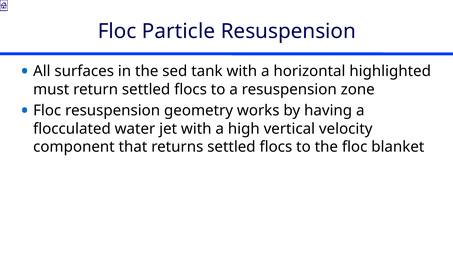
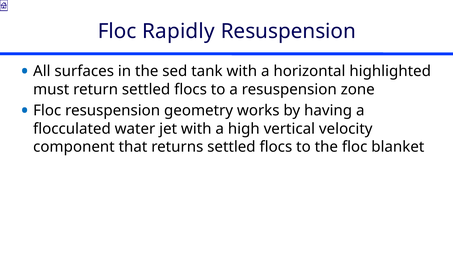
Particle: Particle -> Rapidly
